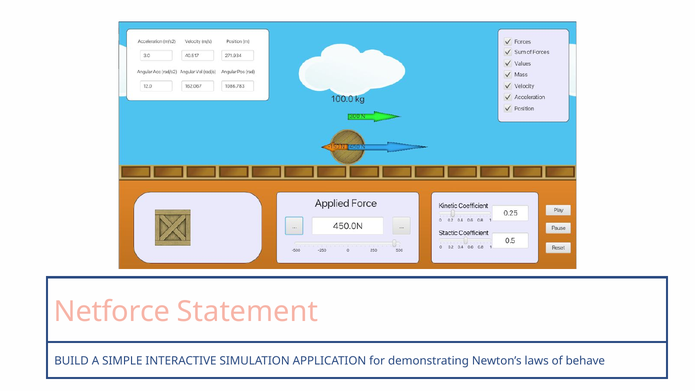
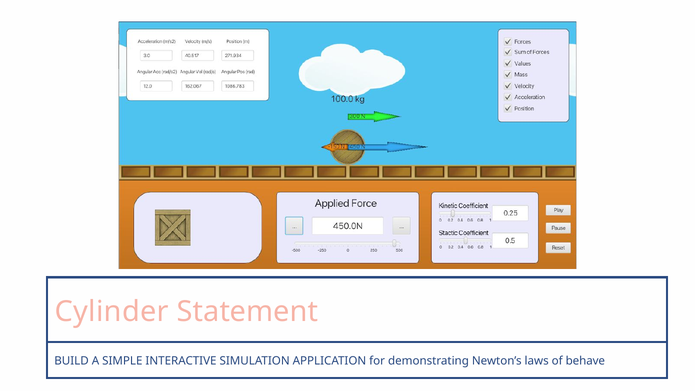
Netforce: Netforce -> Cylinder
